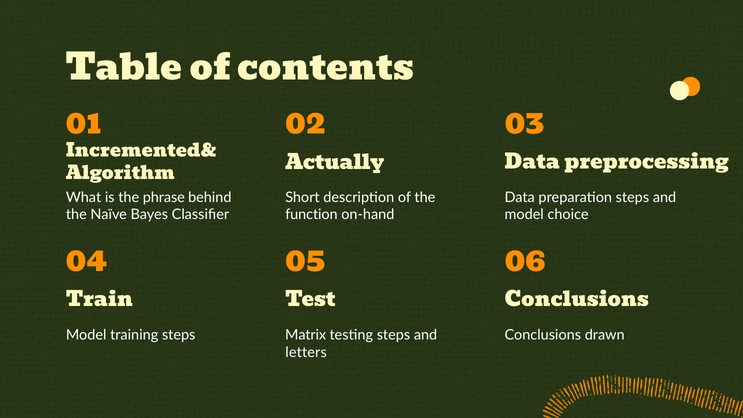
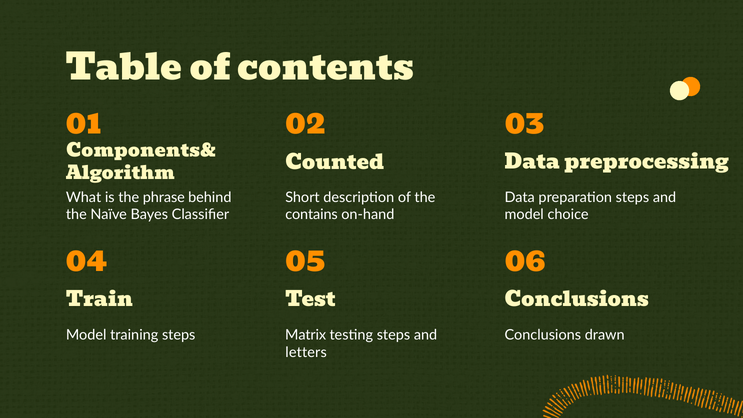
Incremented&: Incremented& -> Components&
Actually: Actually -> Counted
function: function -> contains
